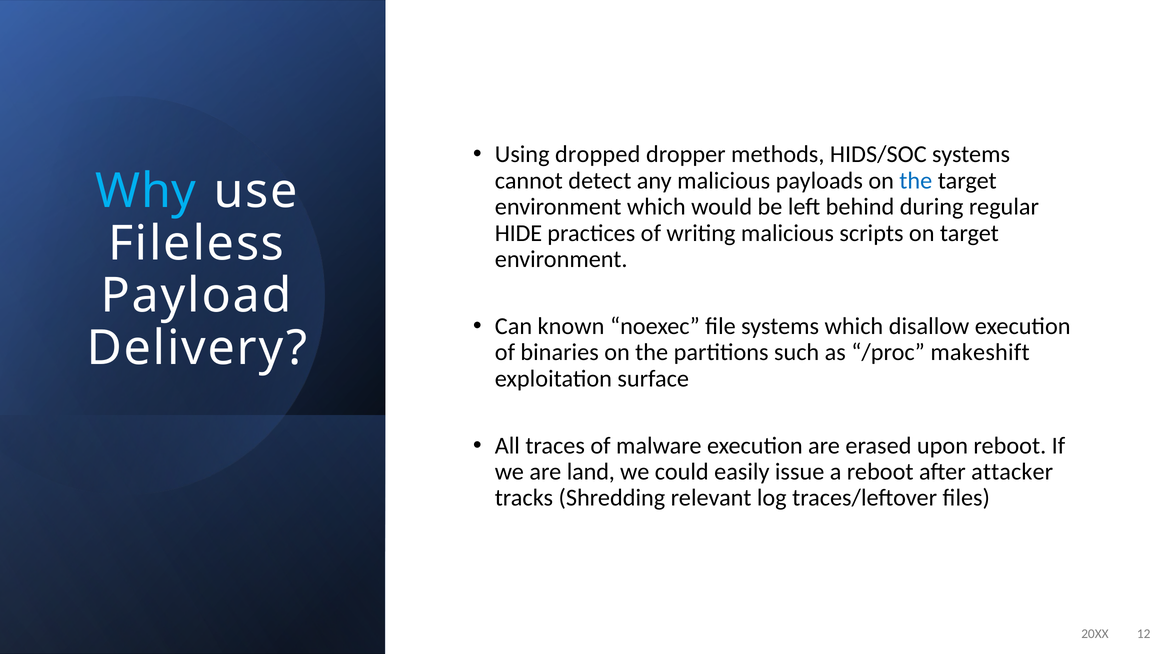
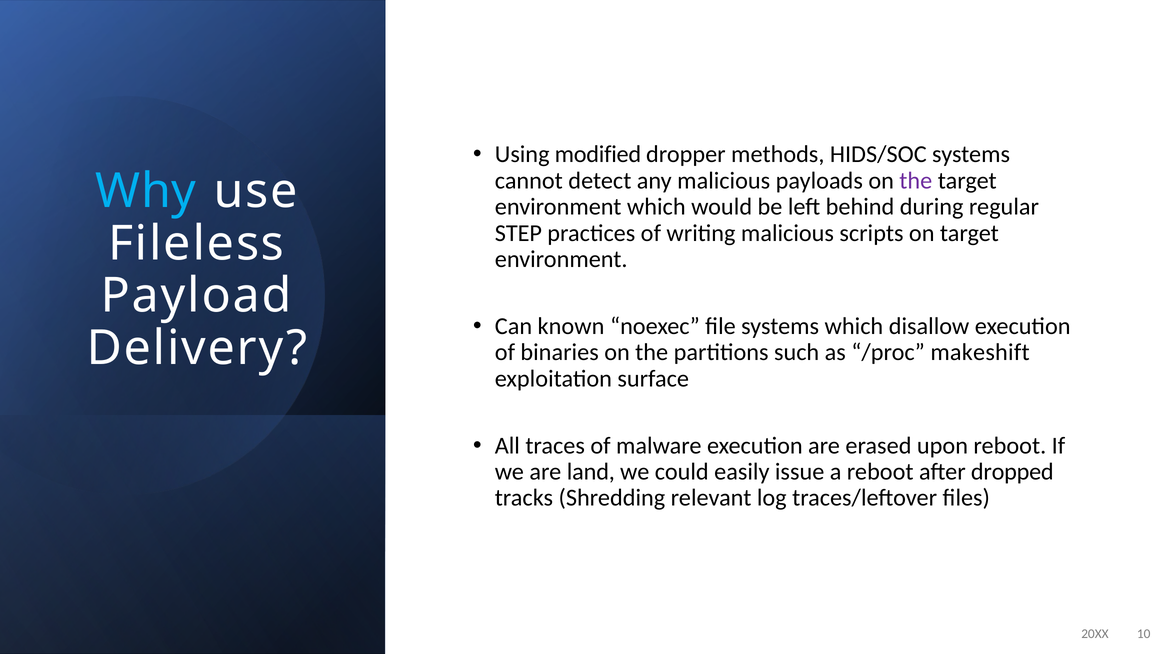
dropped: dropped -> modified
the at (916, 181) colour: blue -> purple
HIDE: HIDE -> STEP
attacker: attacker -> dropped
12: 12 -> 10
